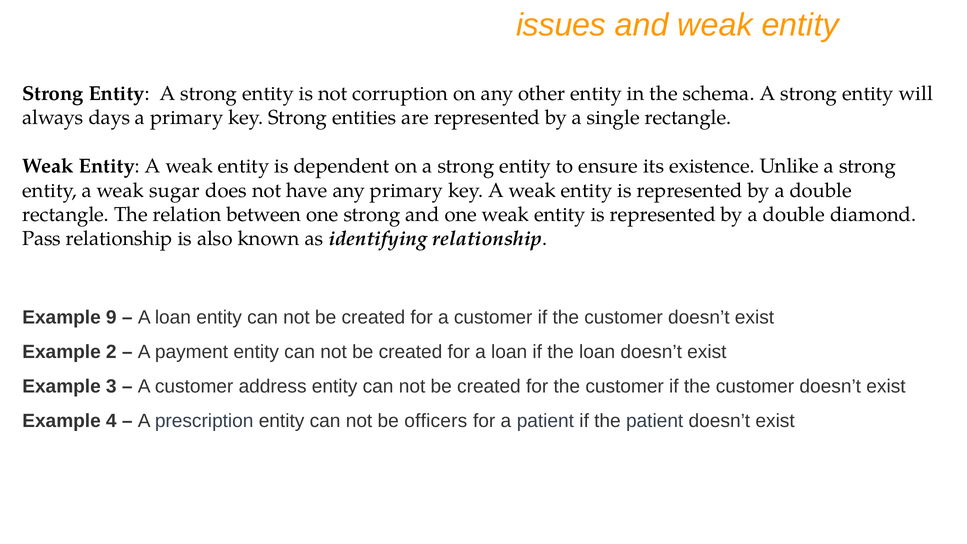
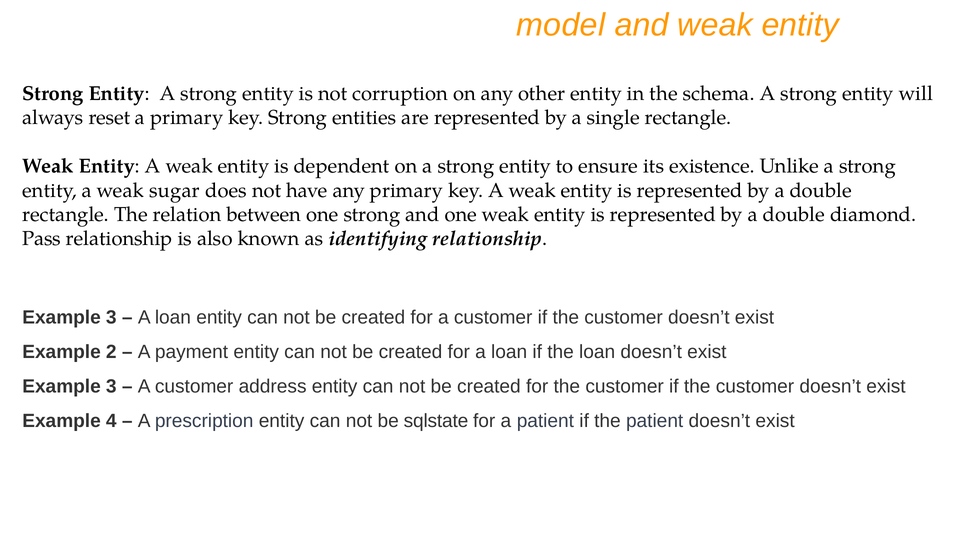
issues: issues -> model
days: days -> reset
9 at (111, 318): 9 -> 3
officers: officers -> sqlstate
